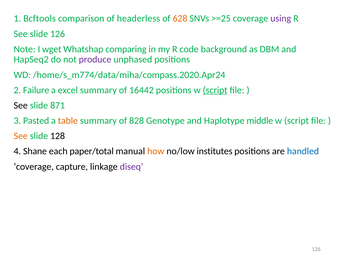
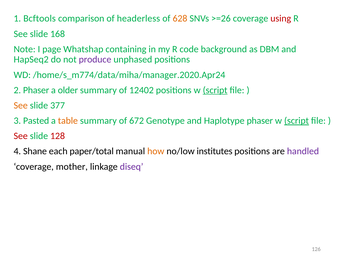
>=25: >=25 -> >=26
using colour: purple -> red
slide 126: 126 -> 168
wget: wget -> page
comparing: comparing -> containing
/home/s_m774/data/miha/compass.2020.Apr24: /home/s_m774/data/miha/compass.2020.Apr24 -> /home/s_m774/data/miha/manager.2020.Apr24
2 Failure: Failure -> Phaser
excel: excel -> older
16442: 16442 -> 12402
See at (21, 105) colour: black -> orange
871: 871 -> 377
828: 828 -> 672
Haplotype middle: middle -> phaser
script at (297, 121) underline: none -> present
See at (21, 136) colour: orange -> red
128 colour: black -> red
handled colour: blue -> purple
capture: capture -> mother
